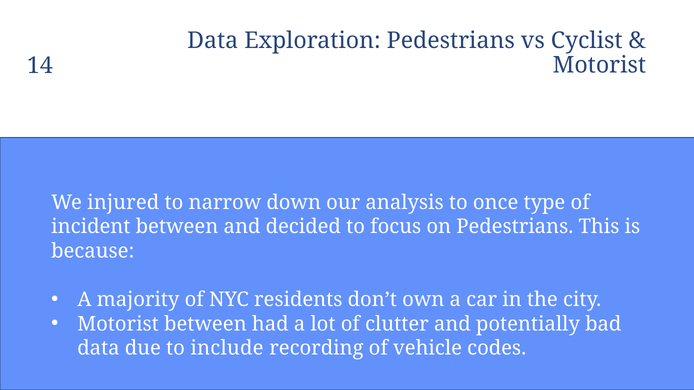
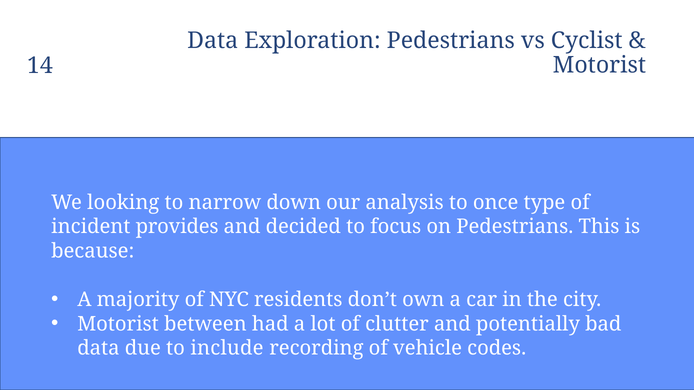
injured: injured -> looking
incident between: between -> provides
